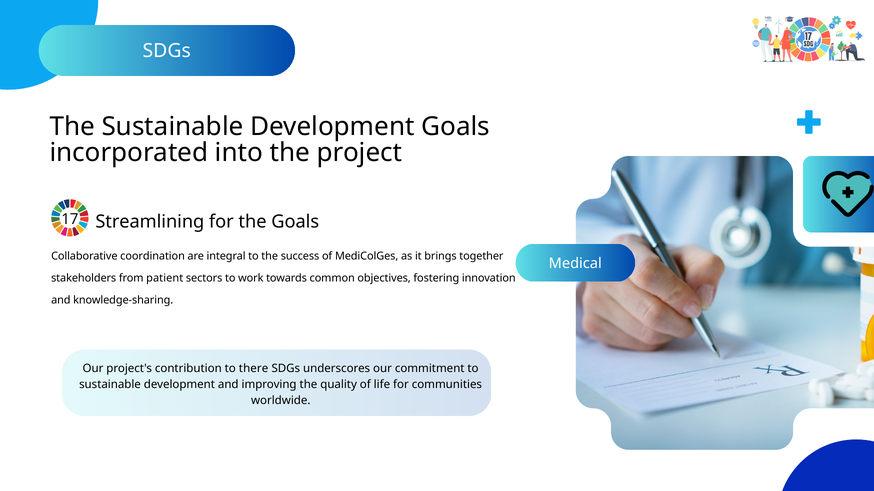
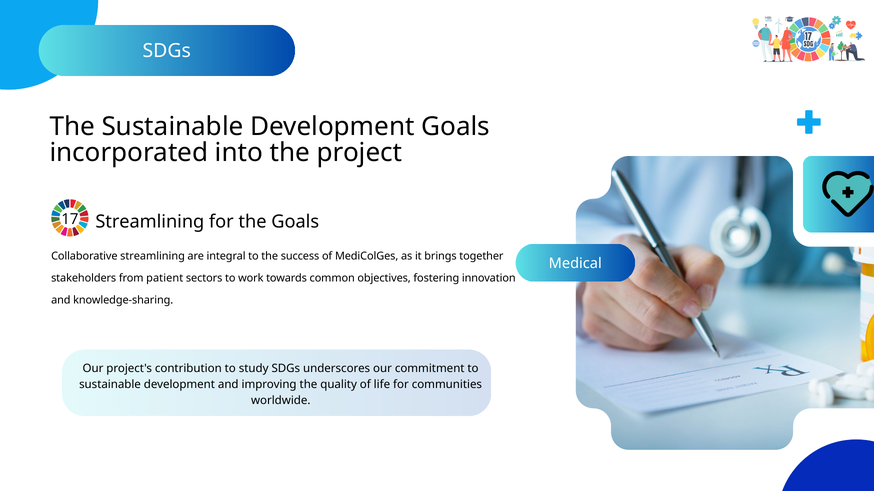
Collaborative coordination: coordination -> streamlining
there: there -> study
